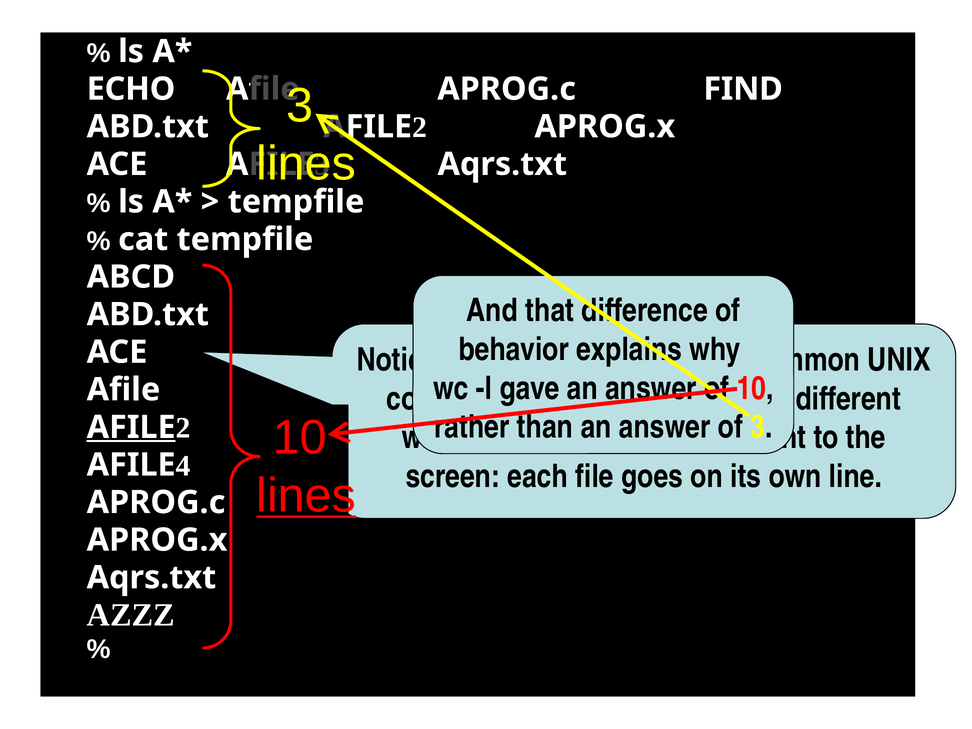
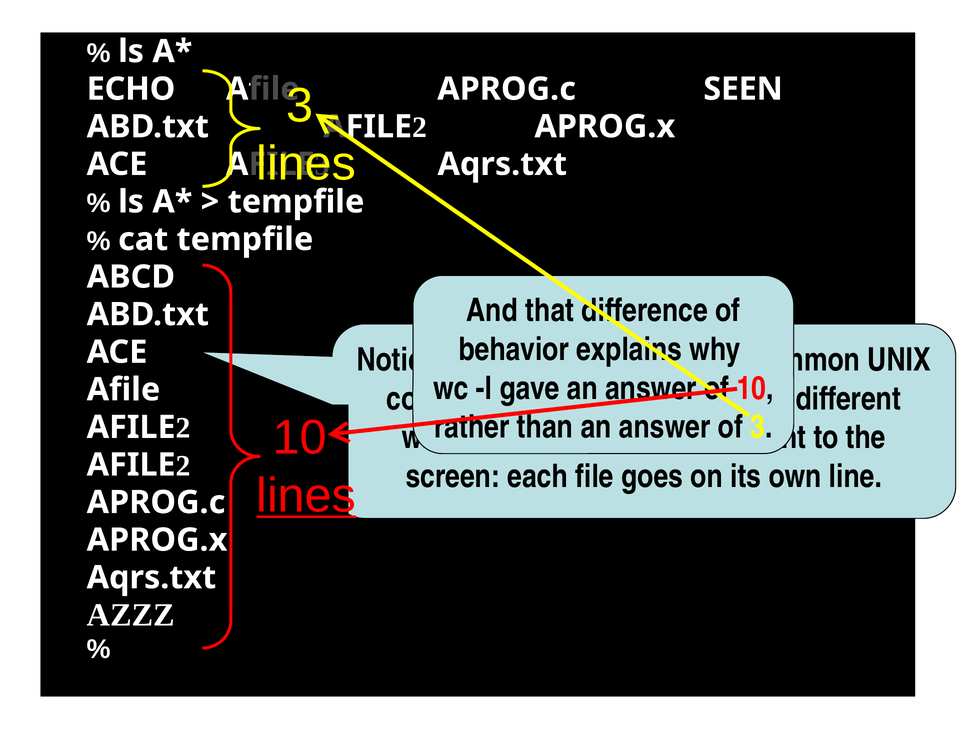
FIND: FIND -> SEEN
AFILE at (131, 427) underline: present -> none
4 at (183, 466): 4 -> 2
